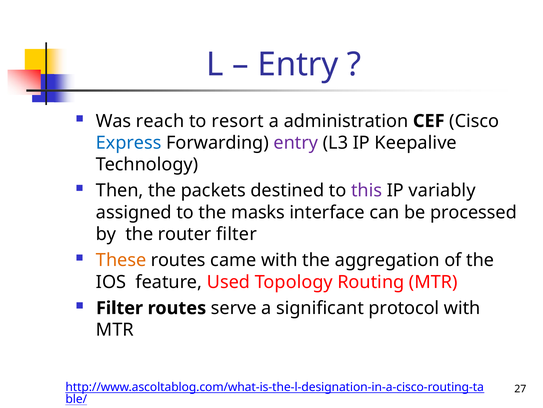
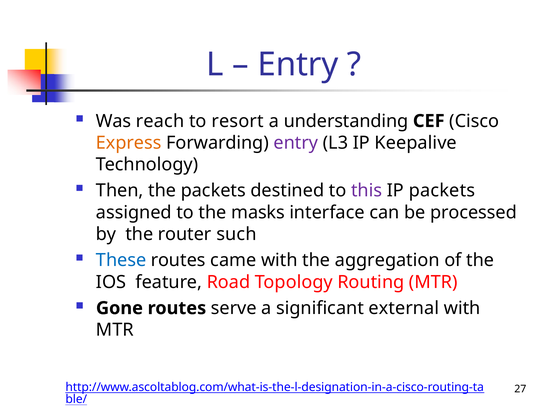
administration: administration -> understanding
Express colour: blue -> orange
IP variably: variably -> packets
router filter: filter -> such
These colour: orange -> blue
Used: Used -> Road
Filter at (119, 308): Filter -> Gone
protocol: protocol -> external
